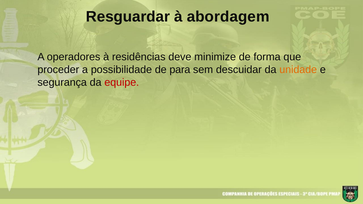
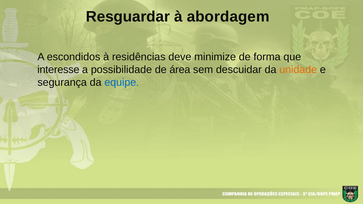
operadores: operadores -> escondidos
proceder: proceder -> interesse
para: para -> área
equipe colour: red -> blue
